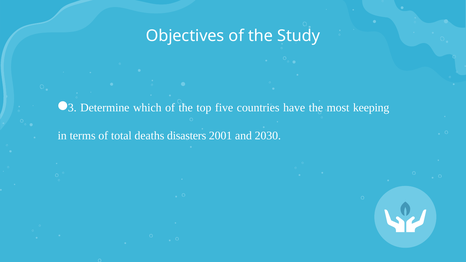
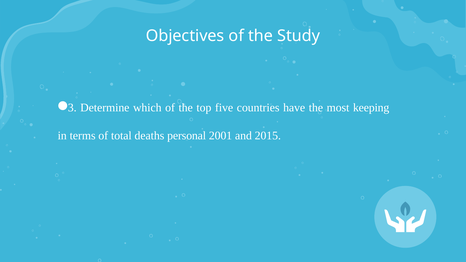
disasters: disasters -> personal
2030: 2030 -> 2015
